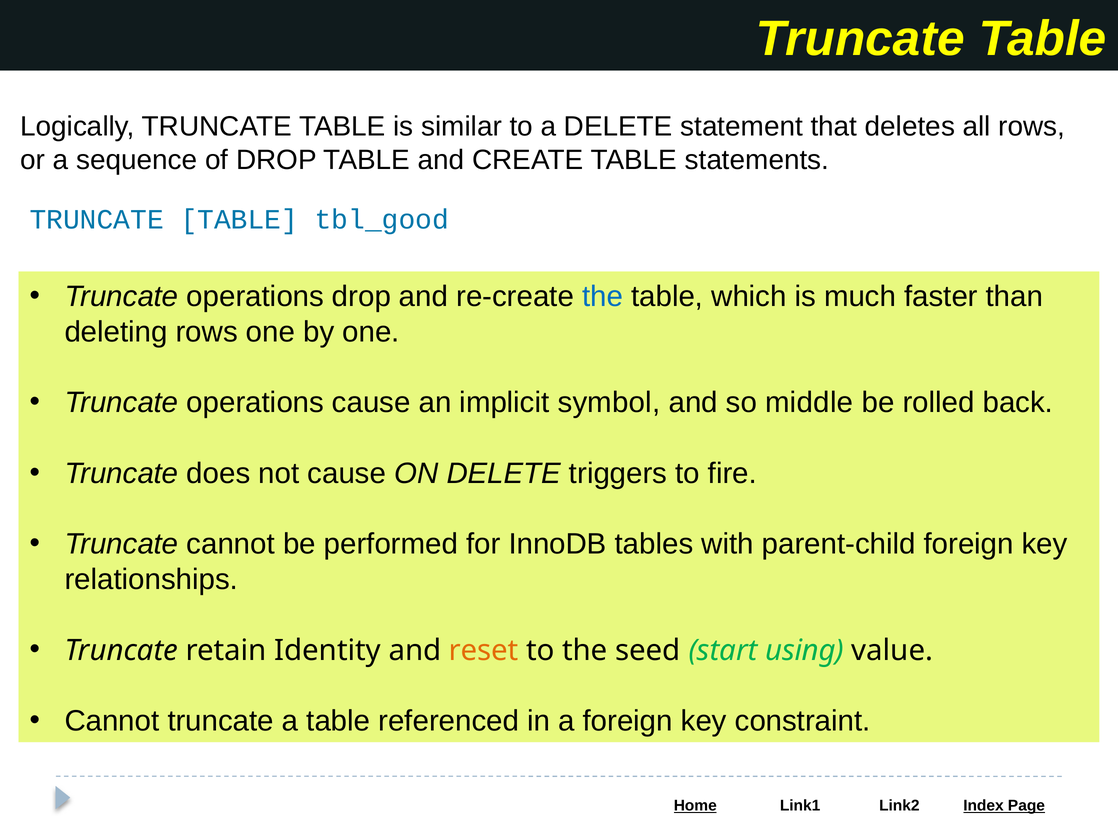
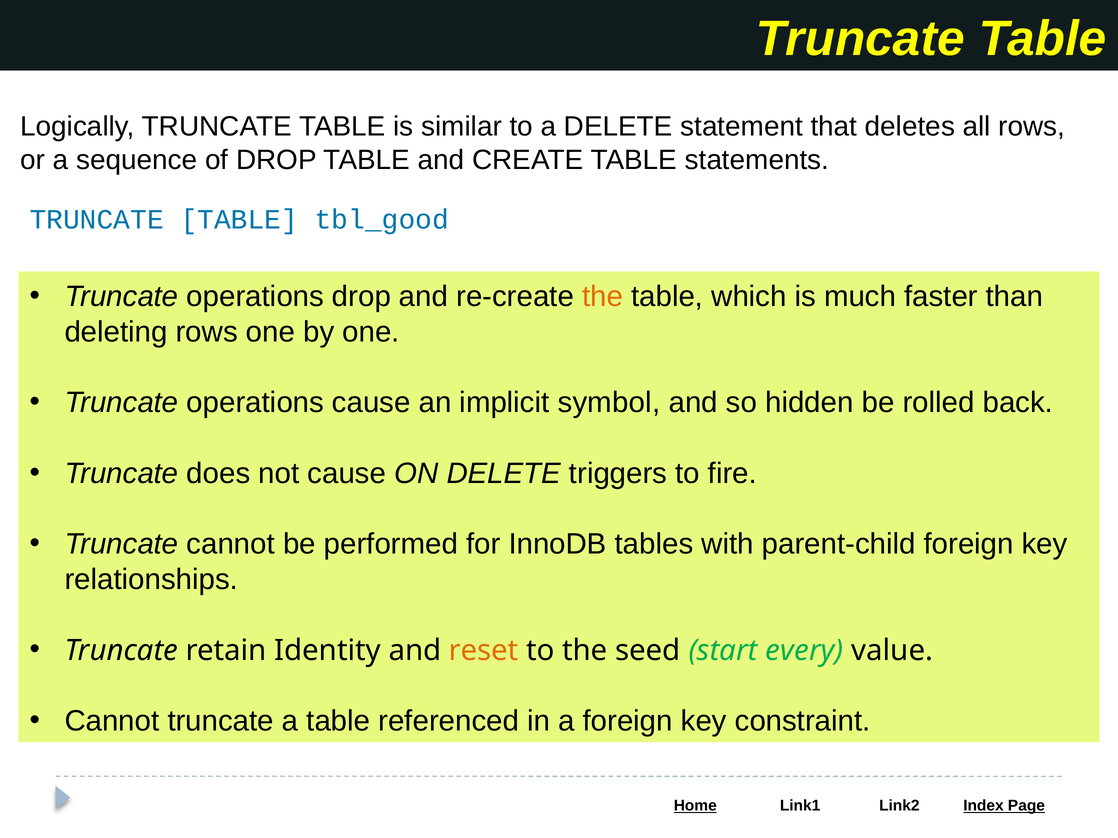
the at (603, 297) colour: blue -> orange
middle: middle -> hidden
using: using -> every
